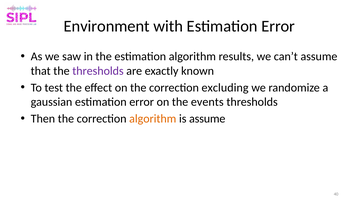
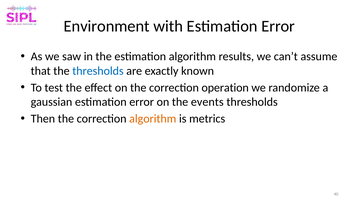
thresholds at (98, 71) colour: purple -> blue
excluding: excluding -> operation
is assume: assume -> metrics
